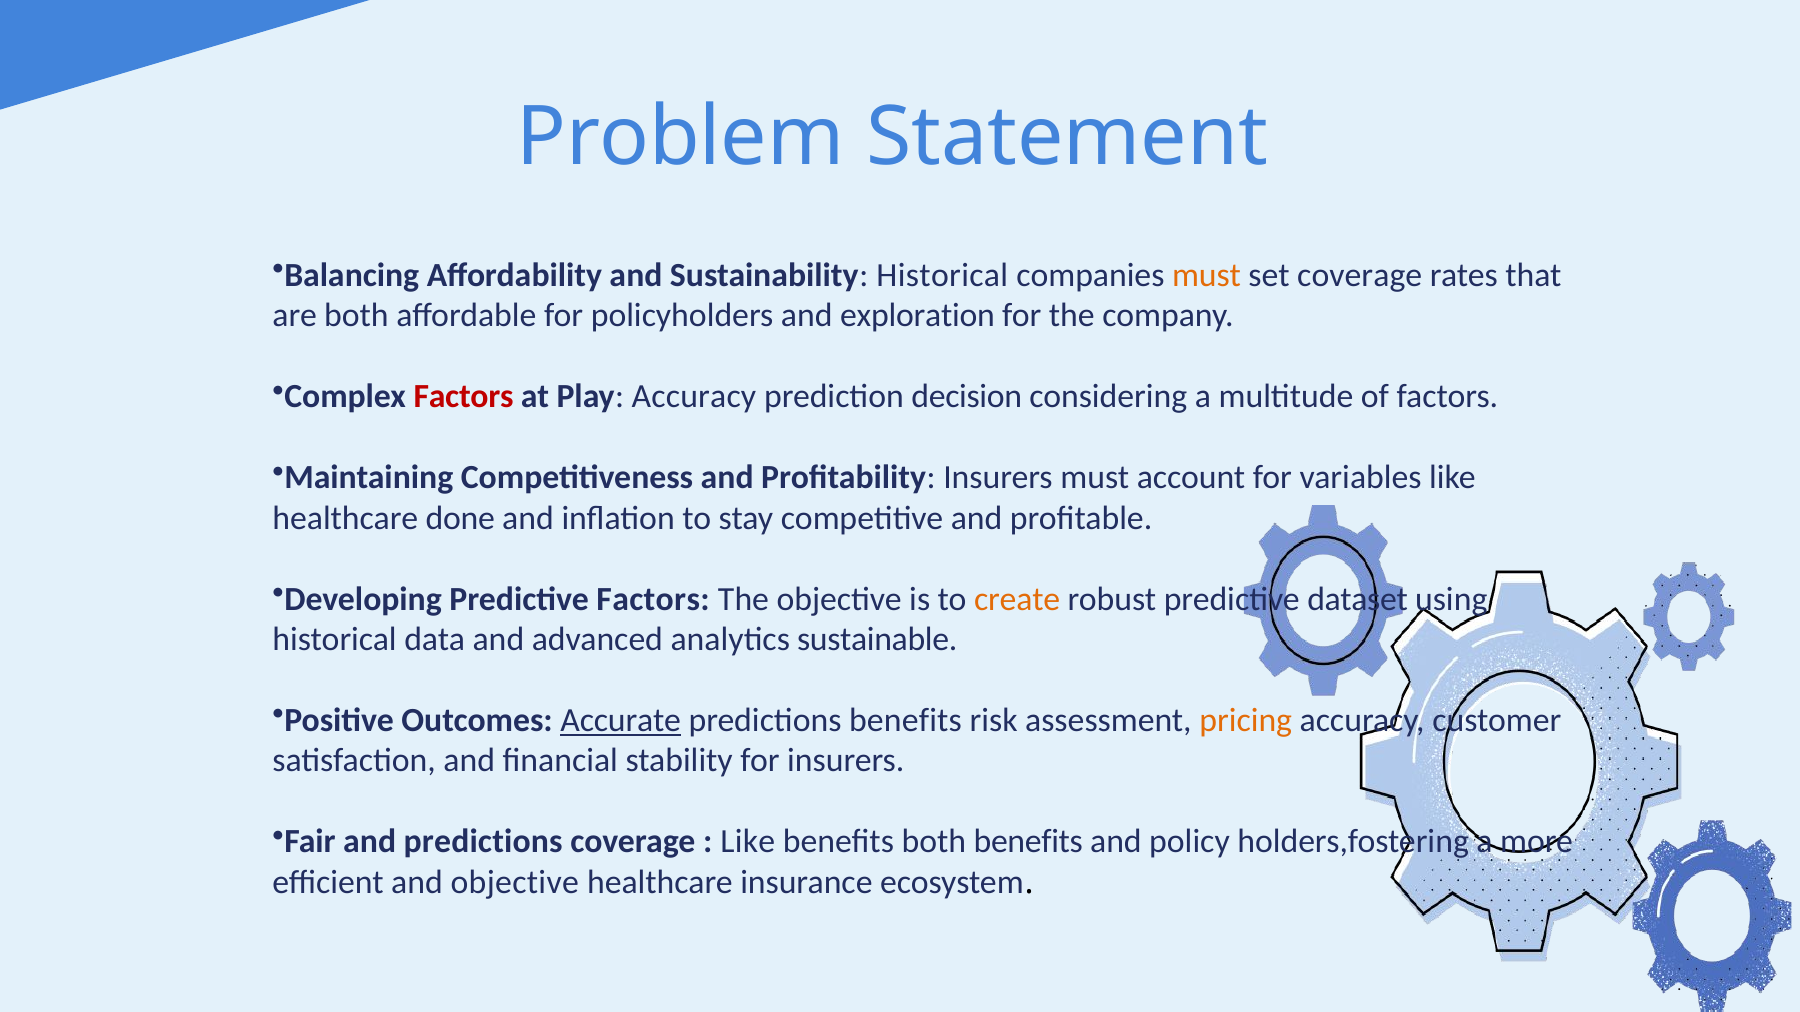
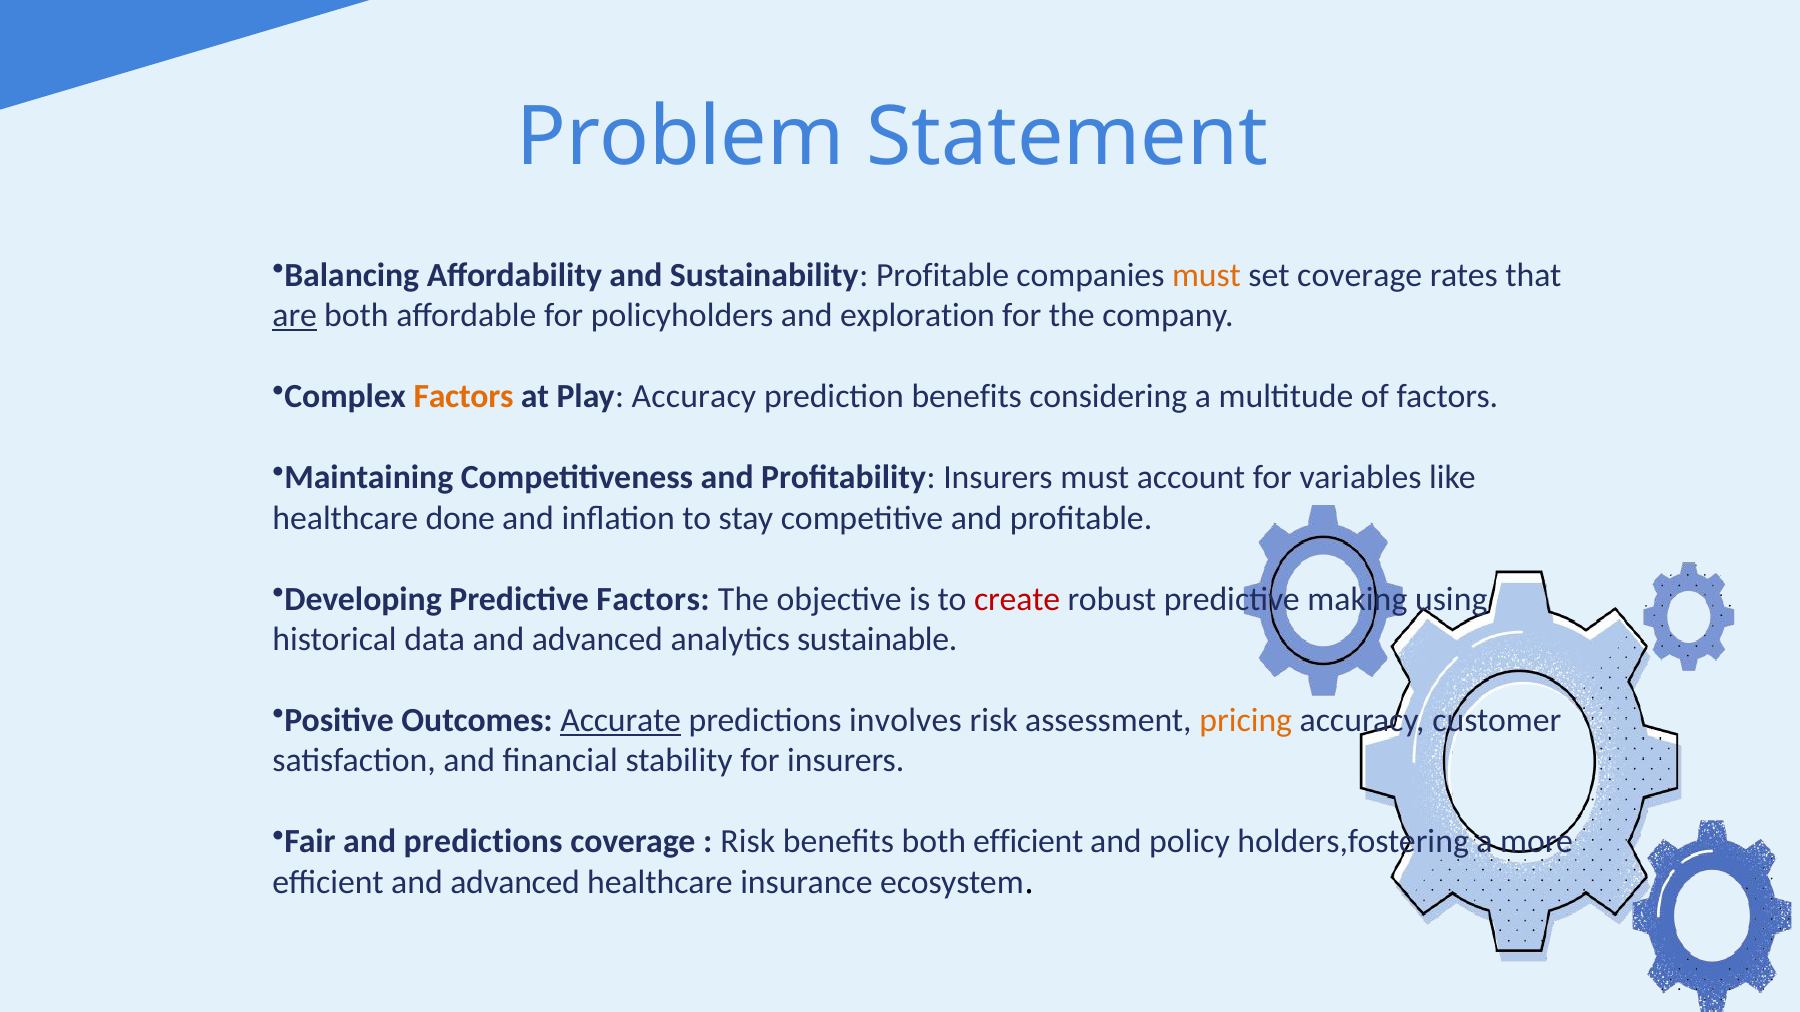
Sustainability Historical: Historical -> Profitable
are underline: none -> present
Factors at (464, 397) colour: red -> orange
prediction decision: decision -> benefits
create colour: orange -> red
dataset: dataset -> making
predictions benefits: benefits -> involves
Like at (748, 842): Like -> Risk
both benefits: benefits -> efficient
efficient and objective: objective -> advanced
